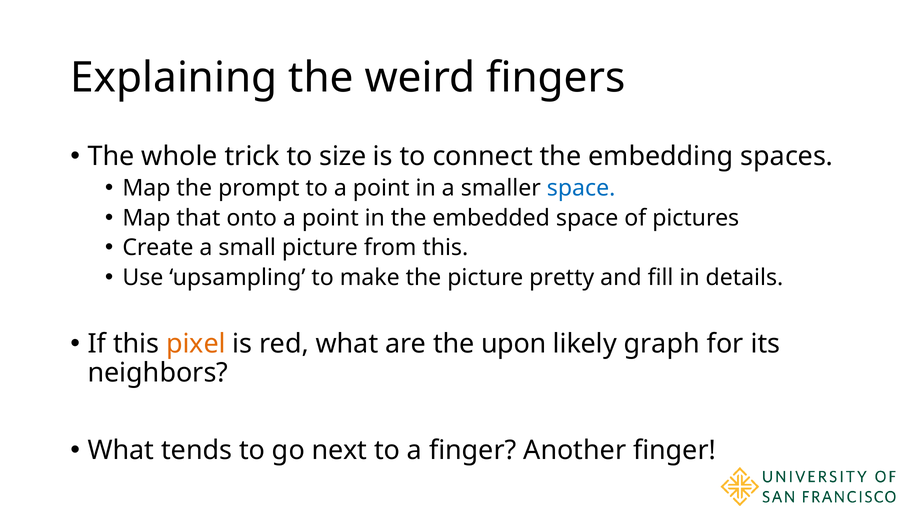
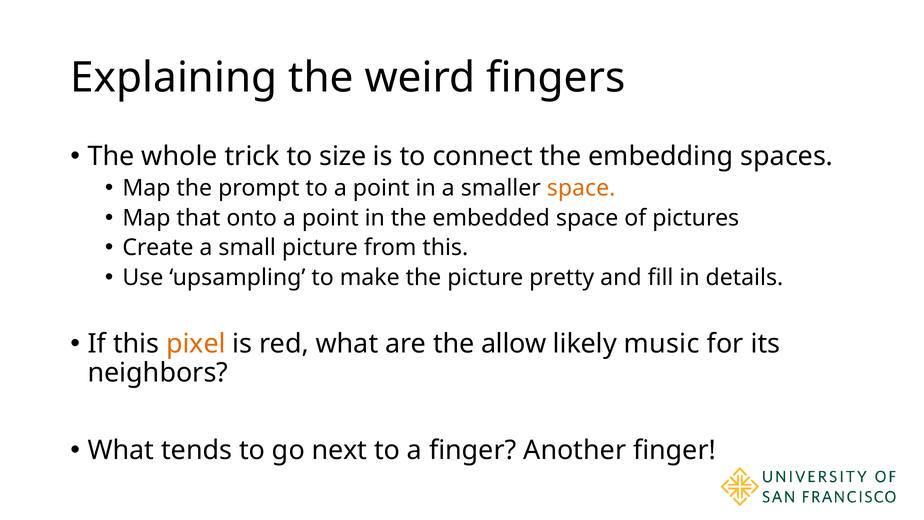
space at (581, 188) colour: blue -> orange
upon: upon -> allow
graph: graph -> music
